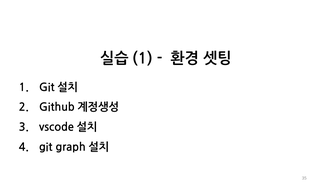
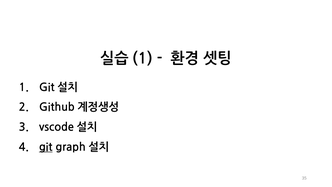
git underline: none -> present
